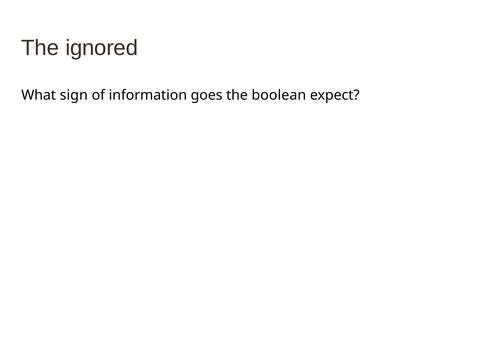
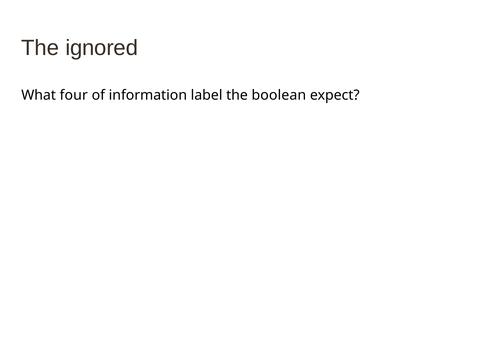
sign: sign -> four
goes: goes -> label
